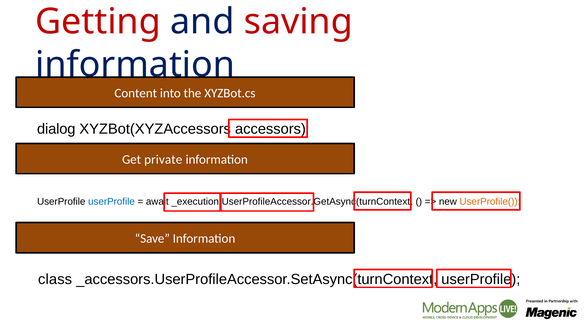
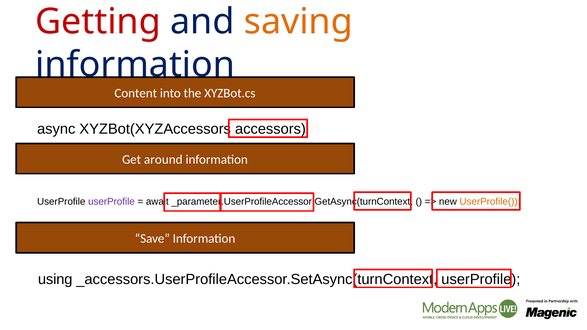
saving colour: red -> orange
dialog: dialog -> async
private: private -> around
userProfile at (111, 202) colour: blue -> purple
_execution.UserProfileAccessor.GetAsync(turnContext: _execution.UserProfileAccessor.GetAsync(turnContext -> _parameter.UserProfileAccessor.GetAsync(turnContext
class: class -> using
